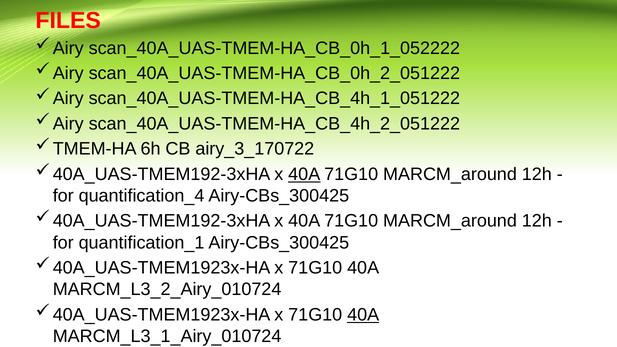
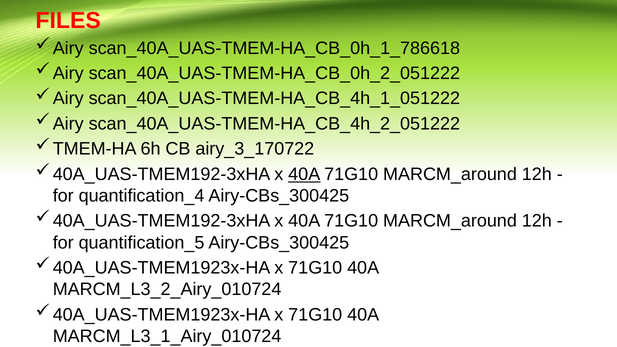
scan_40A_UAS-TMEM-HA_CB_0h_1_052222: scan_40A_UAS-TMEM-HA_CB_0h_1_052222 -> scan_40A_UAS-TMEM-HA_CB_0h_1_786618
quantification_1: quantification_1 -> quantification_5
40A at (363, 315) underline: present -> none
